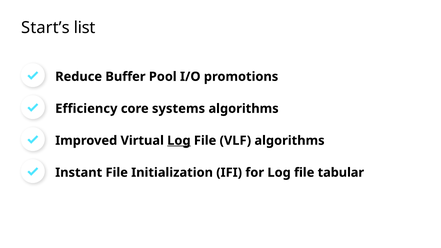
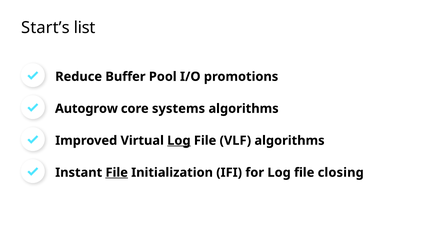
Efficiency: Efficiency -> Autogrow
File at (117, 173) underline: none -> present
tabular: tabular -> closing
